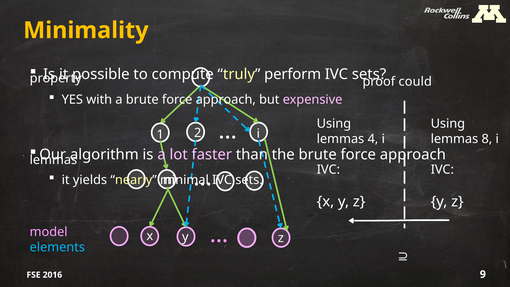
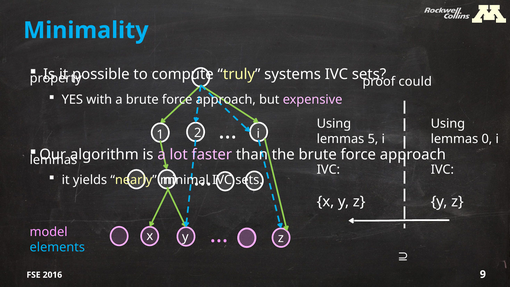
Minimality colour: yellow -> light blue
perform: perform -> systems
4: 4 -> 5
8: 8 -> 0
